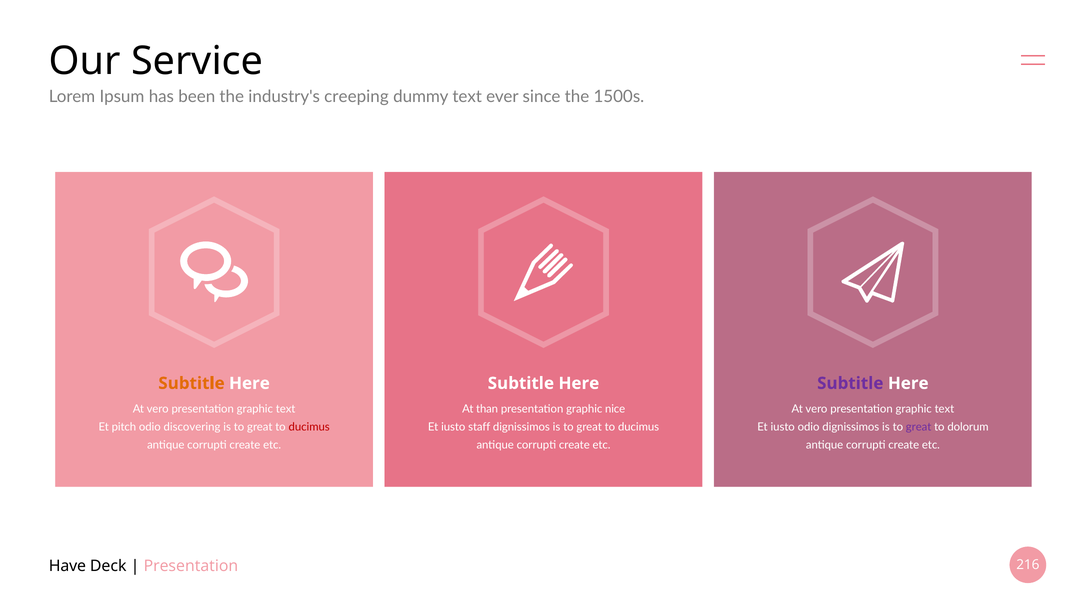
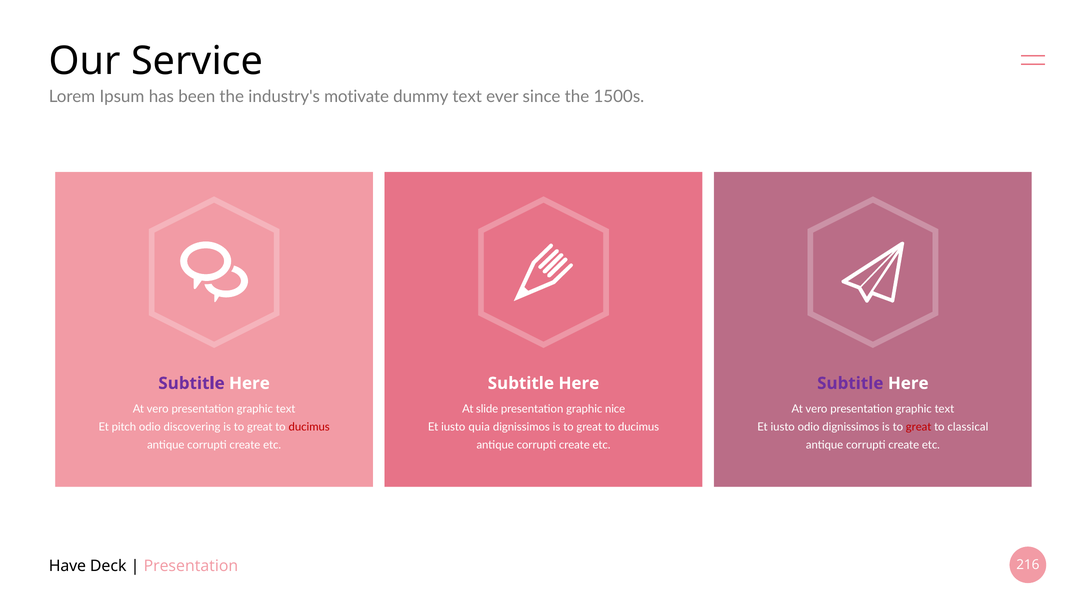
creeping: creeping -> motivate
Subtitle at (191, 383) colour: orange -> purple
than: than -> slide
staff: staff -> quia
great at (919, 427) colour: purple -> red
dolorum: dolorum -> classical
